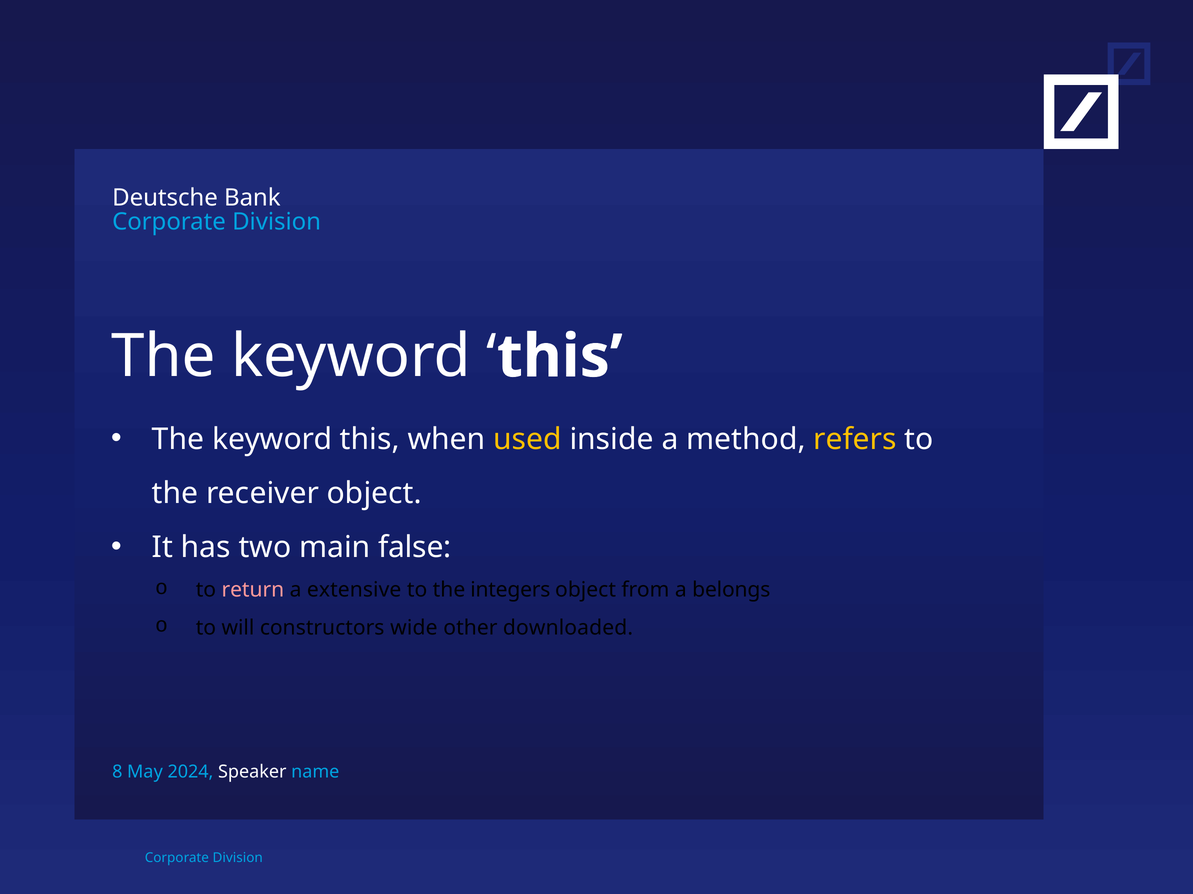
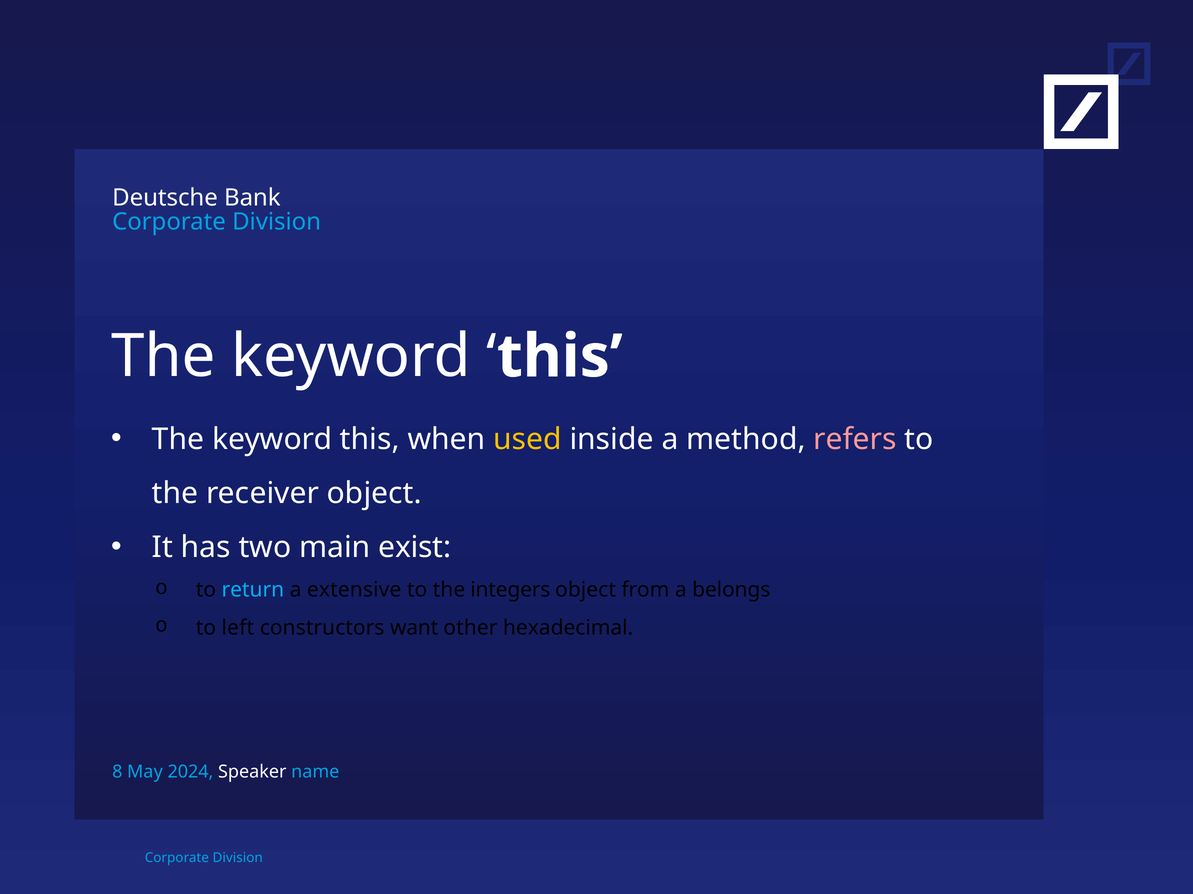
refers colour: yellow -> pink
false: false -> exist
return colour: pink -> light blue
will: will -> left
wide: wide -> want
downloaded: downloaded -> hexadecimal
